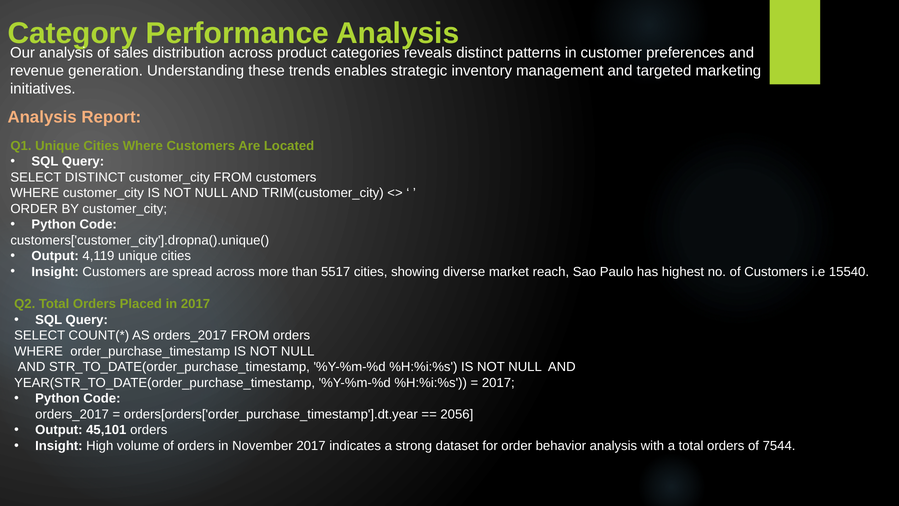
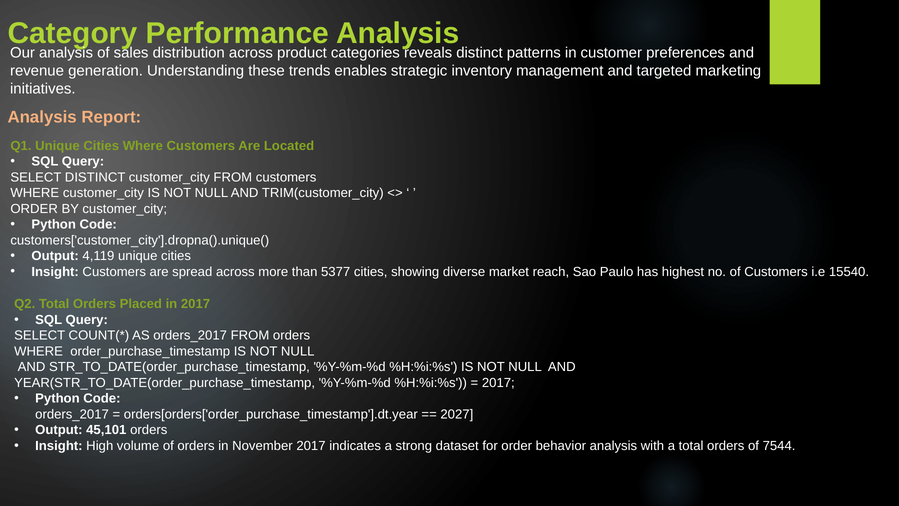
5517: 5517 -> 5377
2056: 2056 -> 2027
